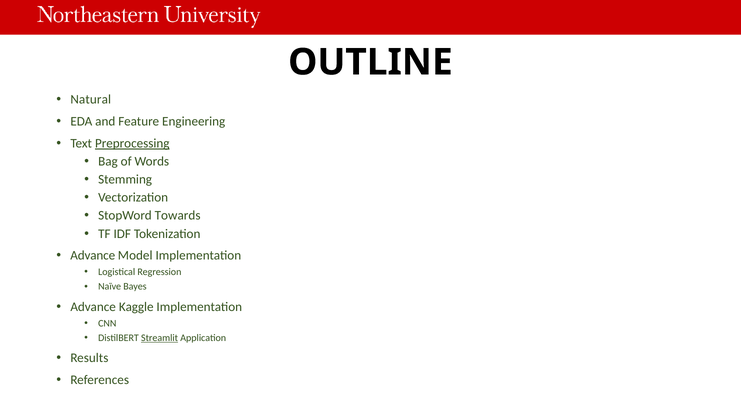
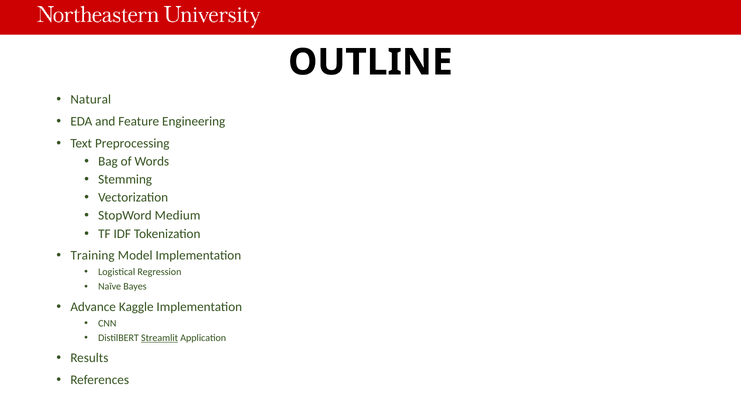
Preprocessing underline: present -> none
Towards: Towards -> Medium
Advance at (93, 256): Advance -> Training
